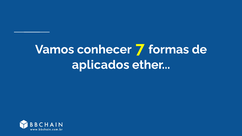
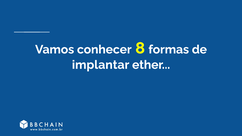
7: 7 -> 8
aplicados: aplicados -> implantar
